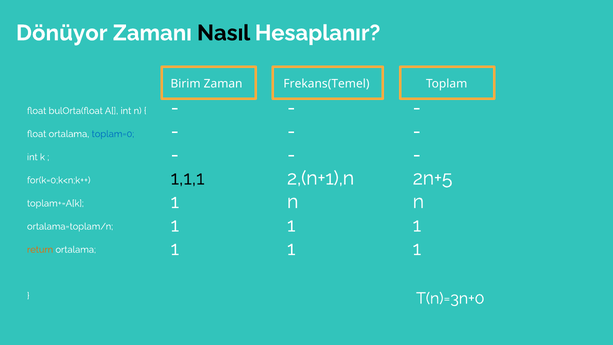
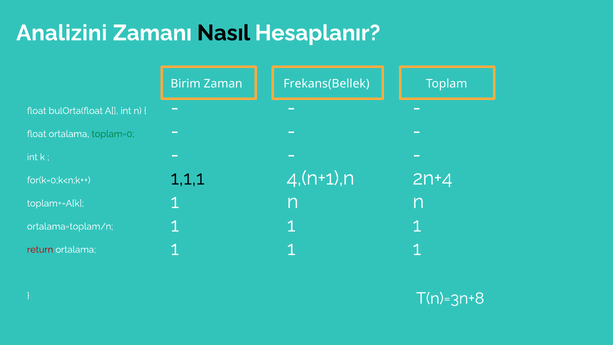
Dönüyor: Dönüyor -> Analizini
Frekans(Temel: Frekans(Temel -> Frekans(Bellek
toplam=0 colour: blue -> green
2,(n+1),n: 2,(n+1),n -> 4,(n+1),n
2n+5: 2n+5 -> 2n+4
return colour: orange -> red
T(n)=3n+0: T(n)=3n+0 -> T(n)=3n+8
